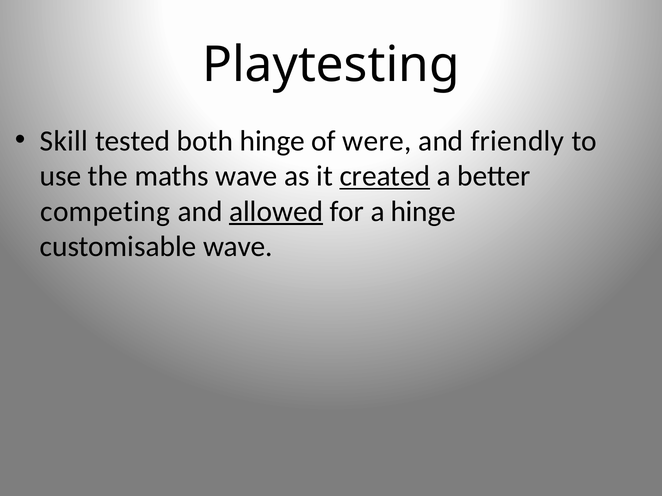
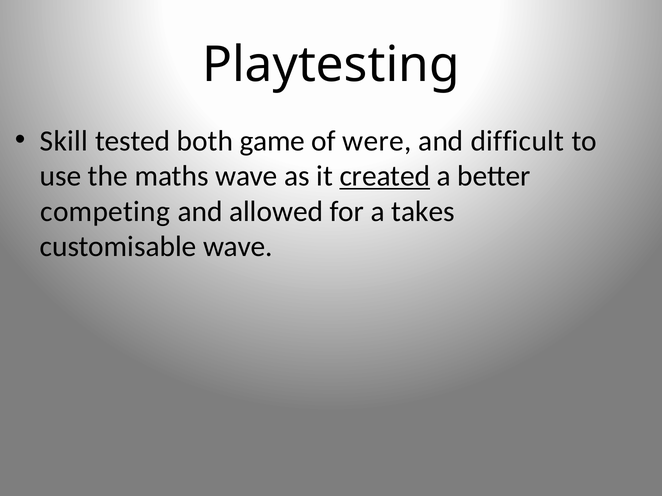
both hinge: hinge -> game
friendly: friendly -> difficult
allowed underline: present -> none
a hinge: hinge -> takes
